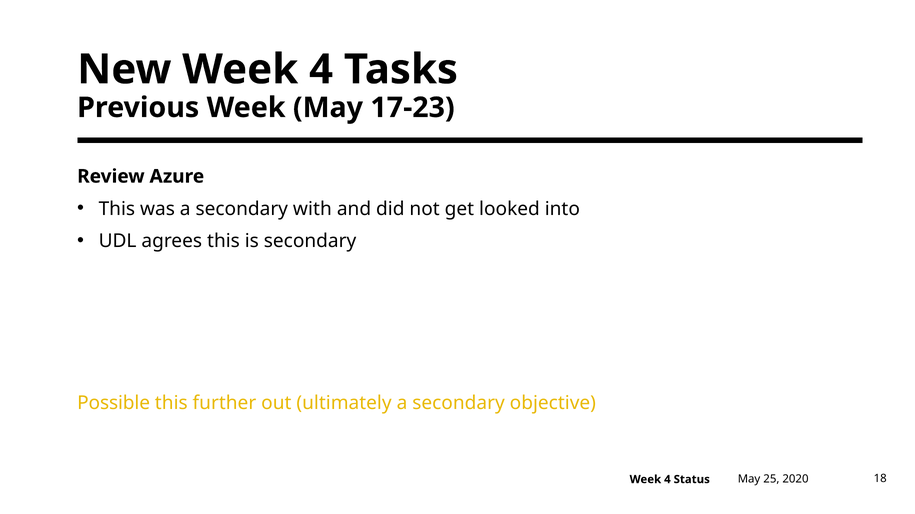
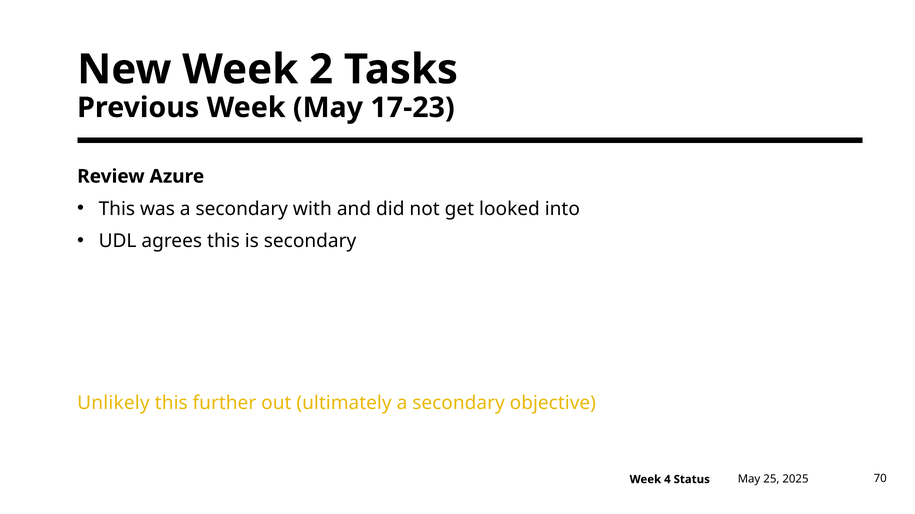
New Week 4: 4 -> 2
Possible: Possible -> Unlikely
2020: 2020 -> 2025
18: 18 -> 70
